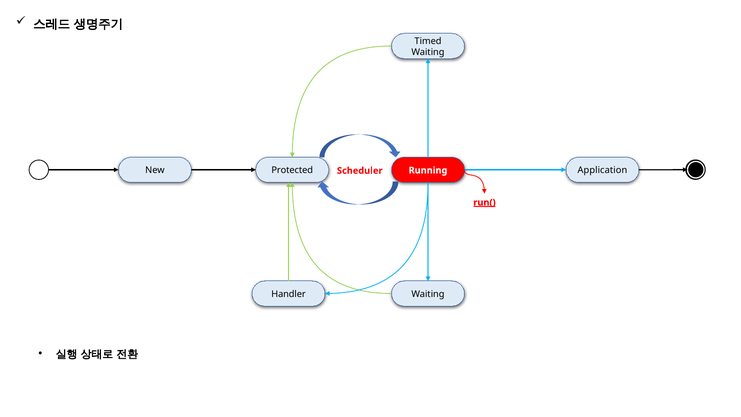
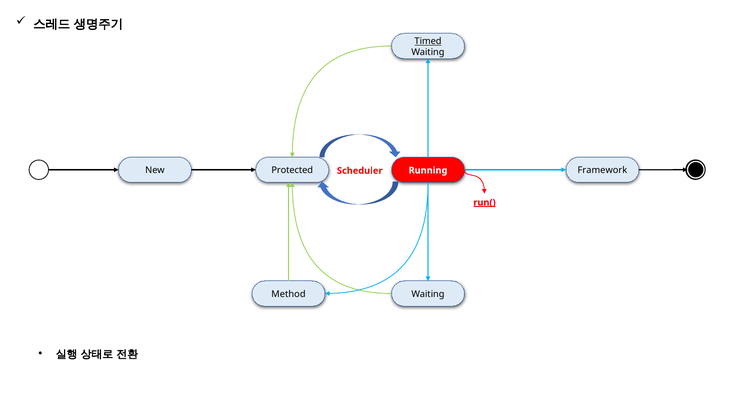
Timed underline: none -> present
Application: Application -> Framework
Handler: Handler -> Method
